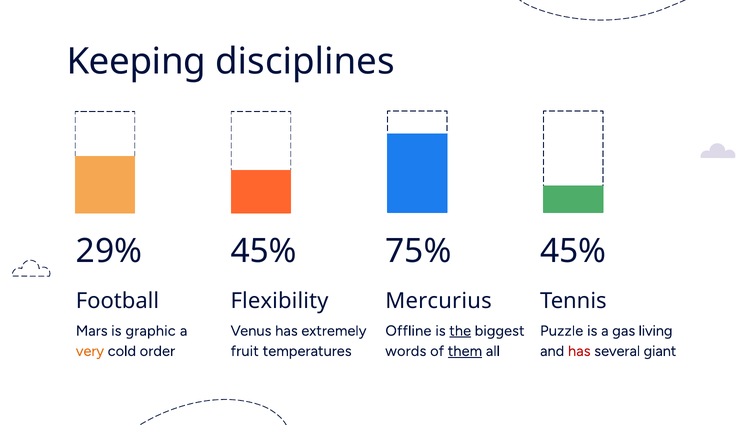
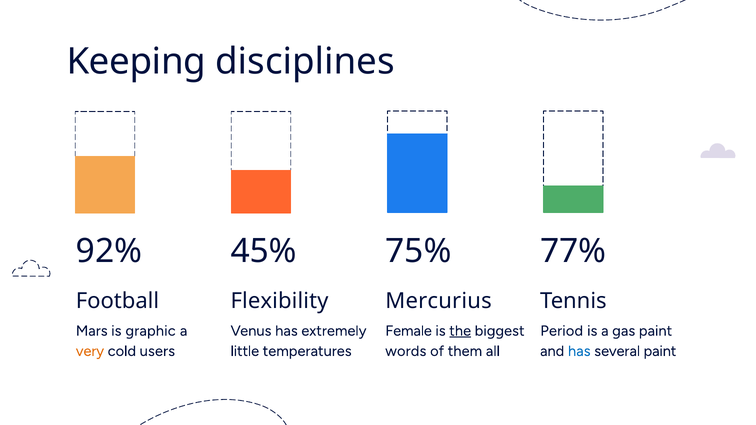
29%: 29% -> 92%
45% at (573, 251): 45% -> 77%
Offline: Offline -> Female
Puzzle: Puzzle -> Period
gas living: living -> paint
order: order -> users
fruit: fruit -> little
them underline: present -> none
has at (579, 351) colour: red -> blue
several giant: giant -> paint
